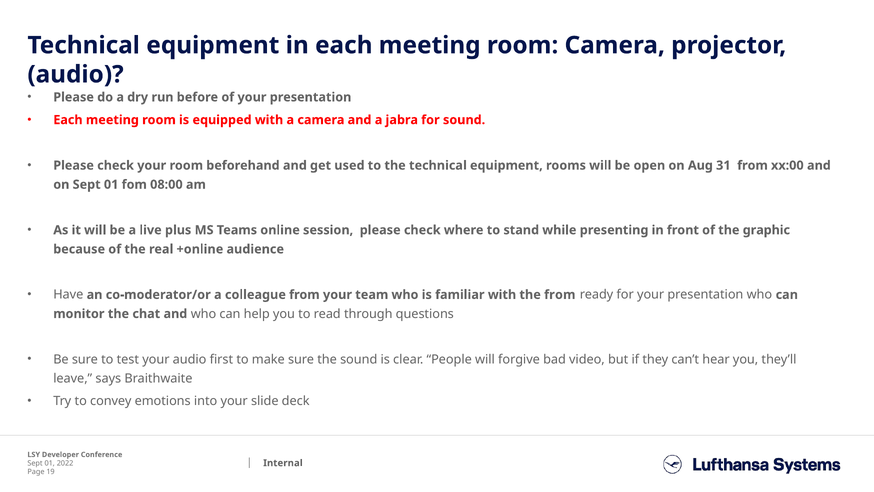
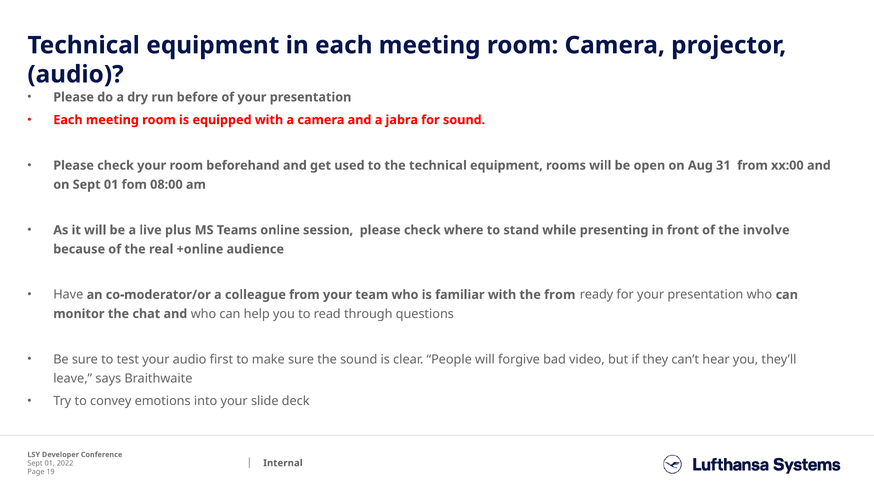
graphic: graphic -> involve
